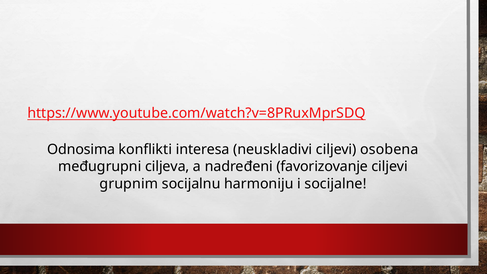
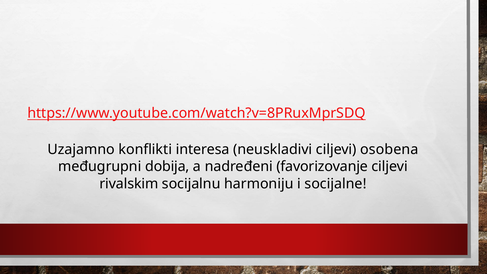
Odnosima: Odnosima -> Uzajamno
ciljeva: ciljeva -> dobija
grupnim: grupnim -> rivalskim
